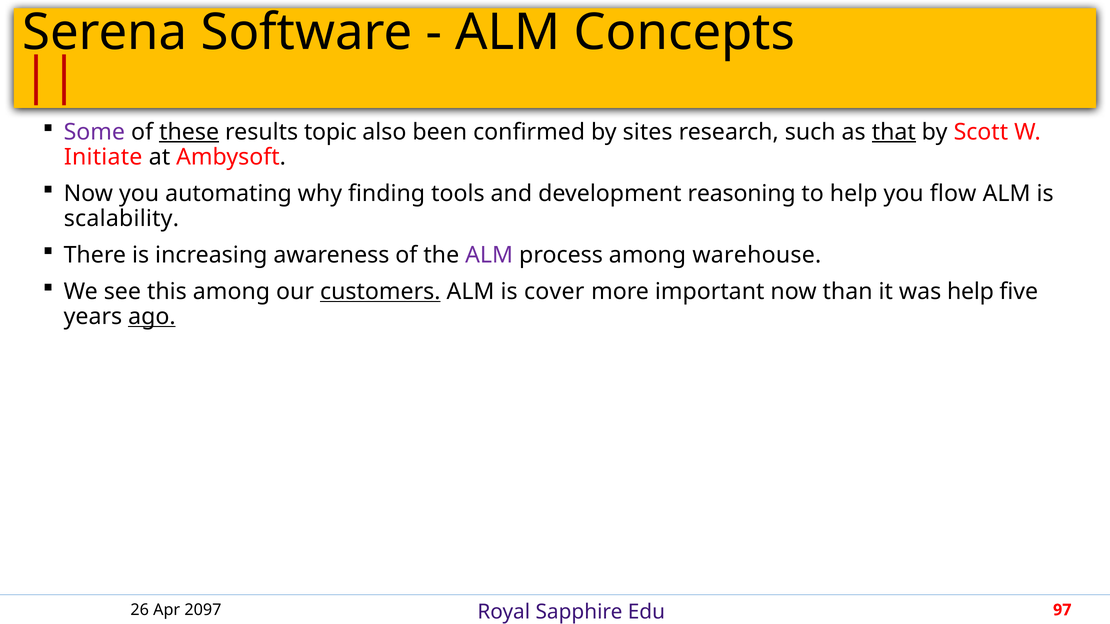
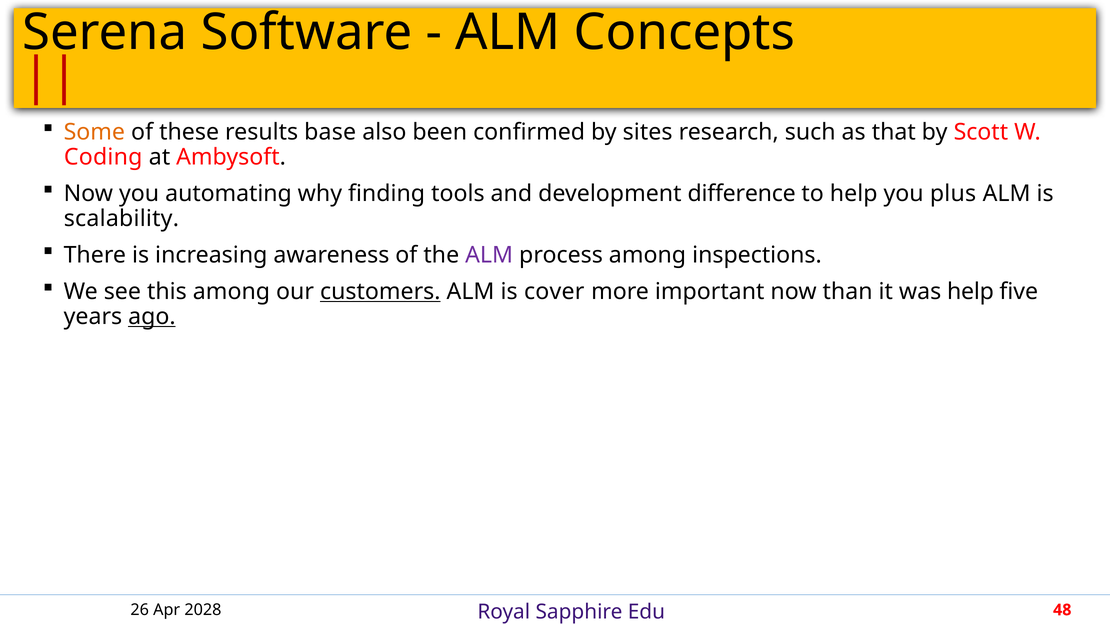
Some colour: purple -> orange
these underline: present -> none
topic: topic -> base
that underline: present -> none
Initiate: Initiate -> Coding
reasoning: reasoning -> difference
flow: flow -> plus
warehouse: warehouse -> inspections
2097: 2097 -> 2028
97: 97 -> 48
